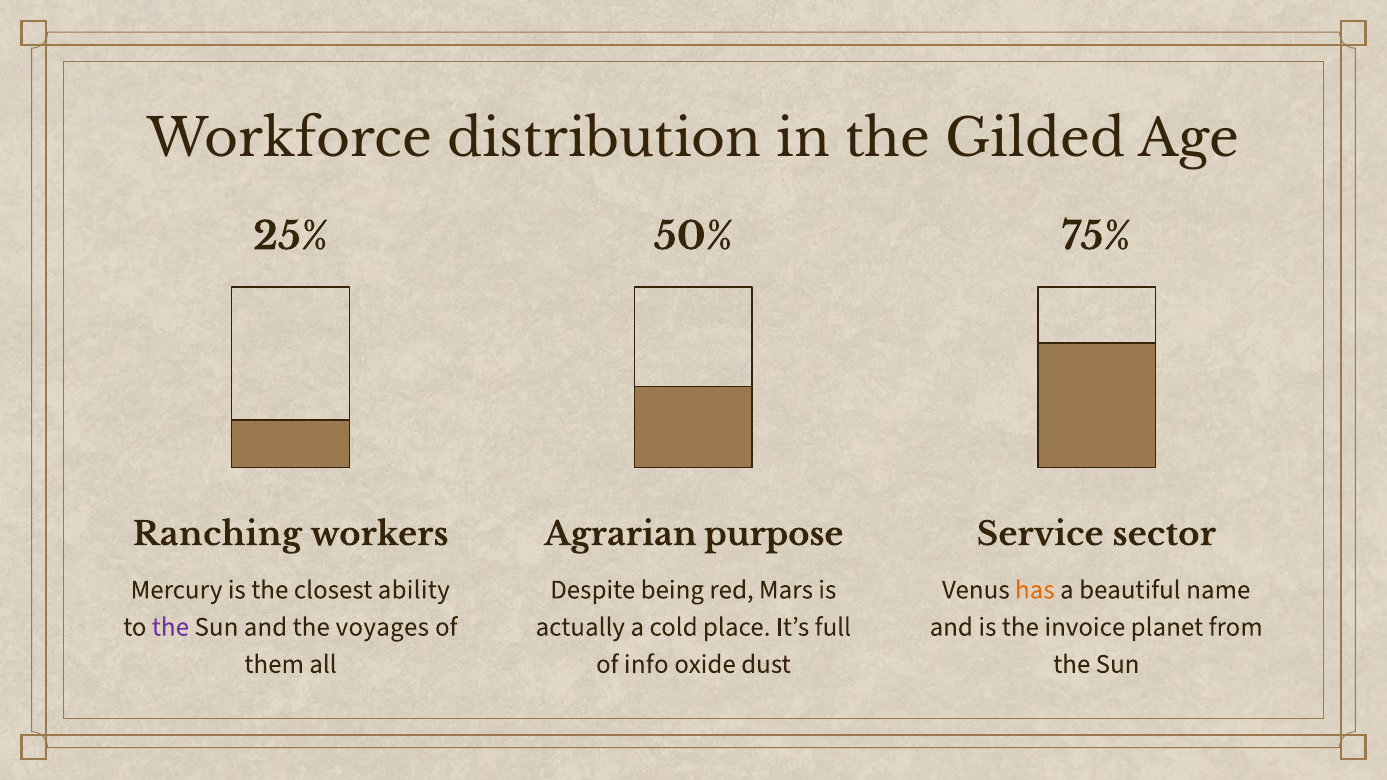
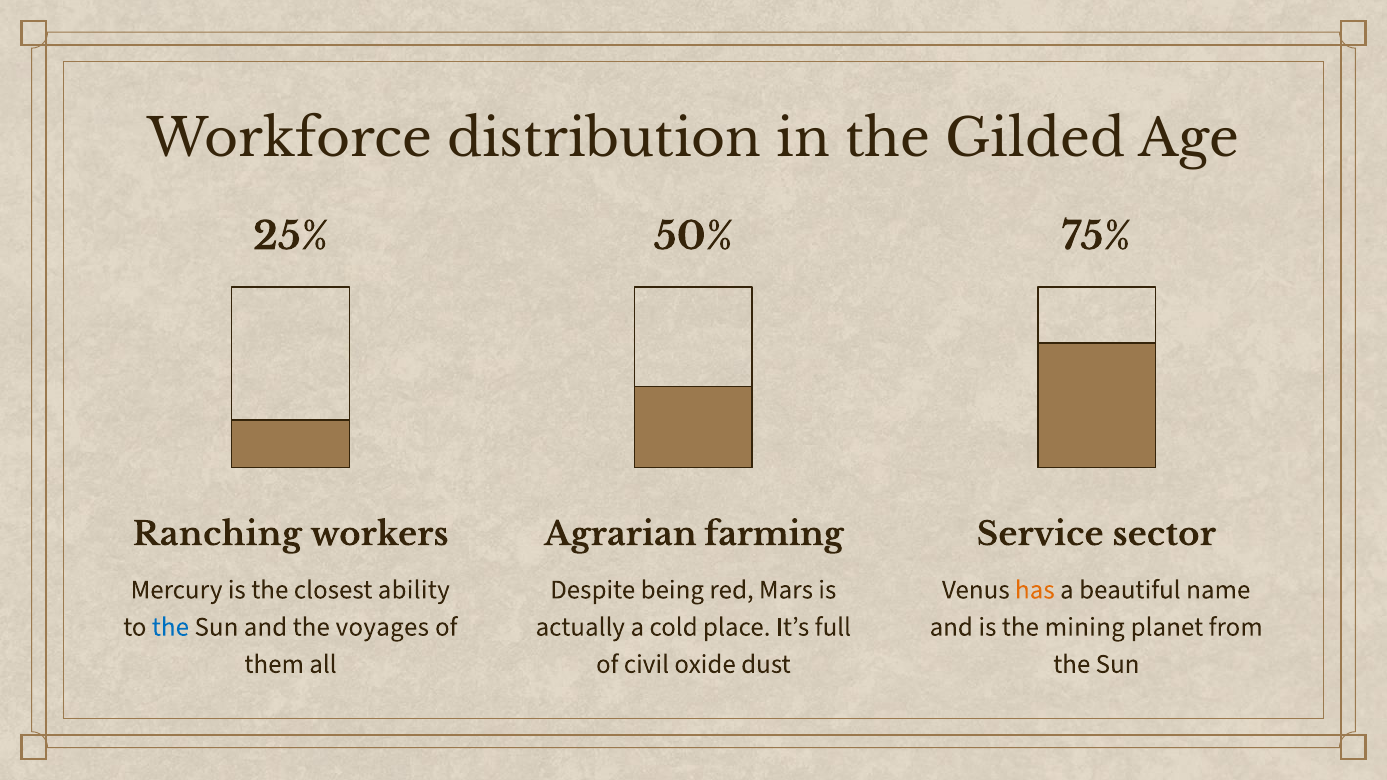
purpose: purpose -> farming
the at (170, 627) colour: purple -> blue
invoice: invoice -> mining
info: info -> civil
